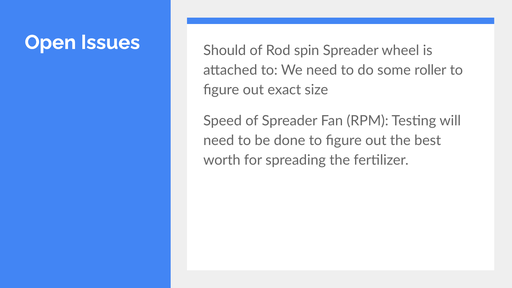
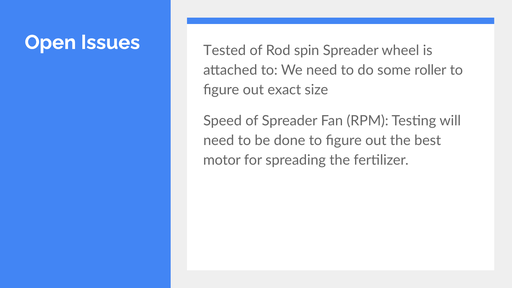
Should: Should -> Tested
worth: worth -> motor
